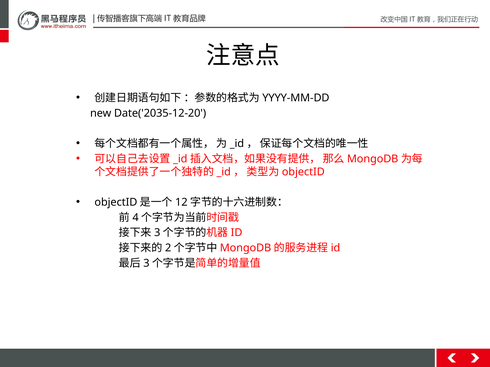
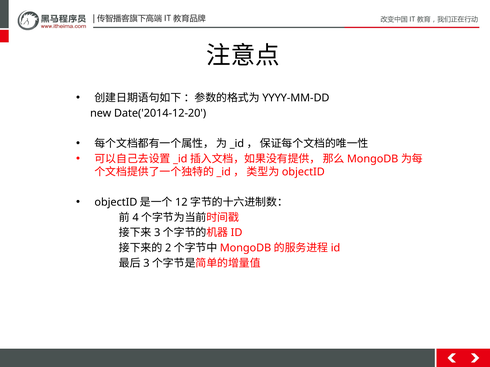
Date('2035-12-20: Date('2035-12-20 -> Date('2014-12-20
